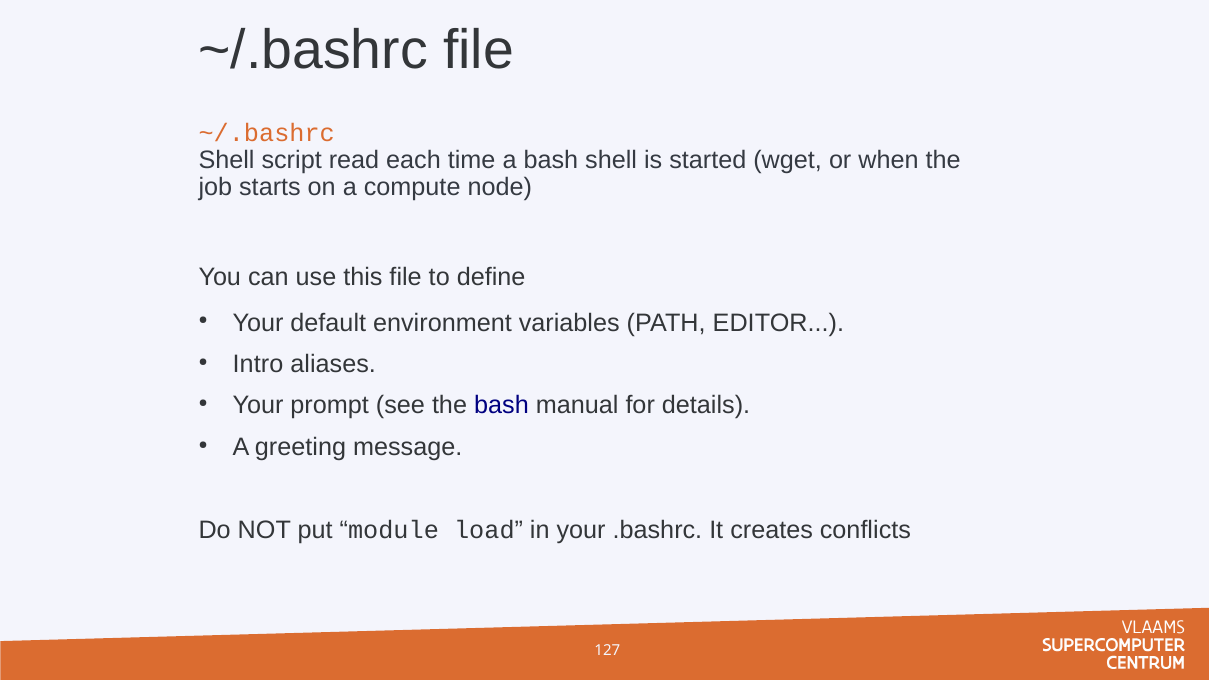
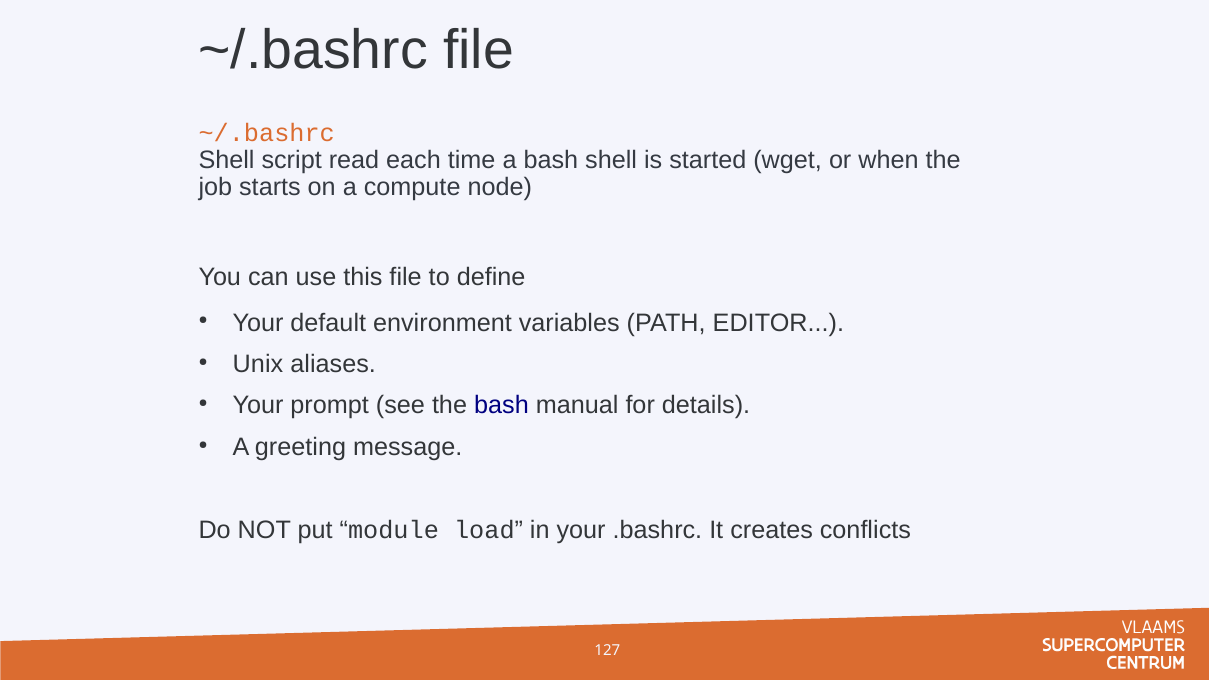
Intro: Intro -> Unix
